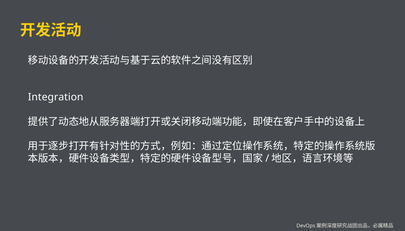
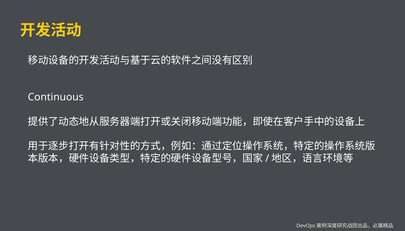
Integration: Integration -> Continuous
